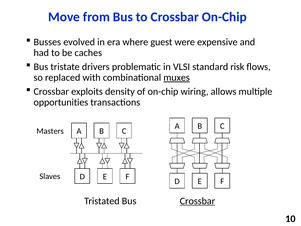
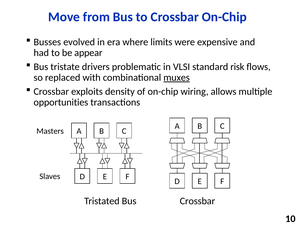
guest: guest -> limits
caches: caches -> appear
Crossbar at (197, 201) underline: present -> none
